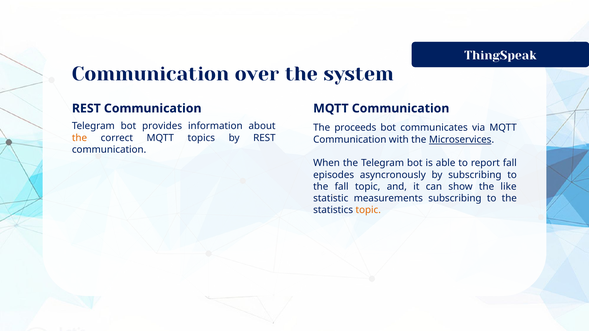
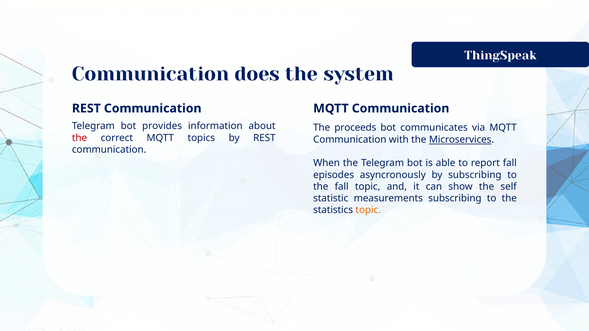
over: over -> does
the at (79, 138) colour: orange -> red
like: like -> self
